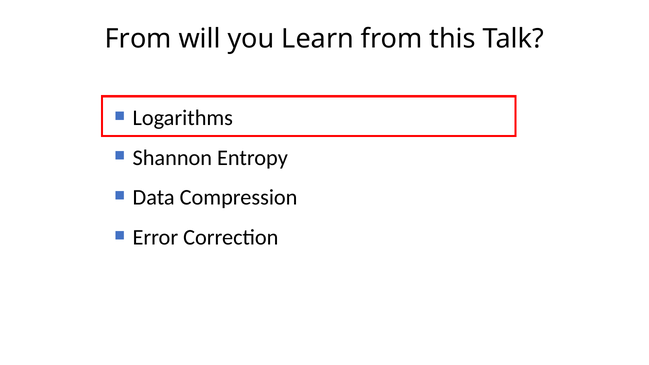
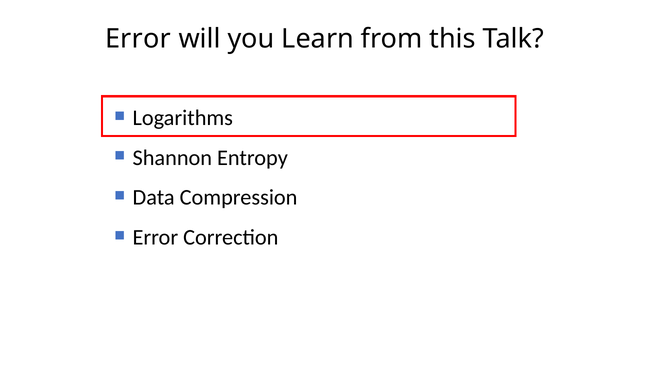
From at (138, 39): From -> Error
